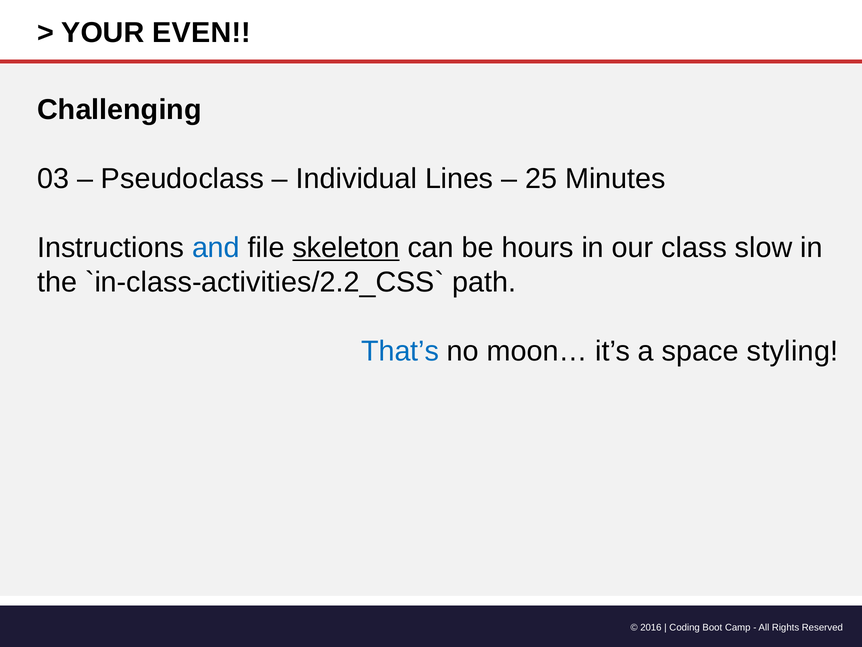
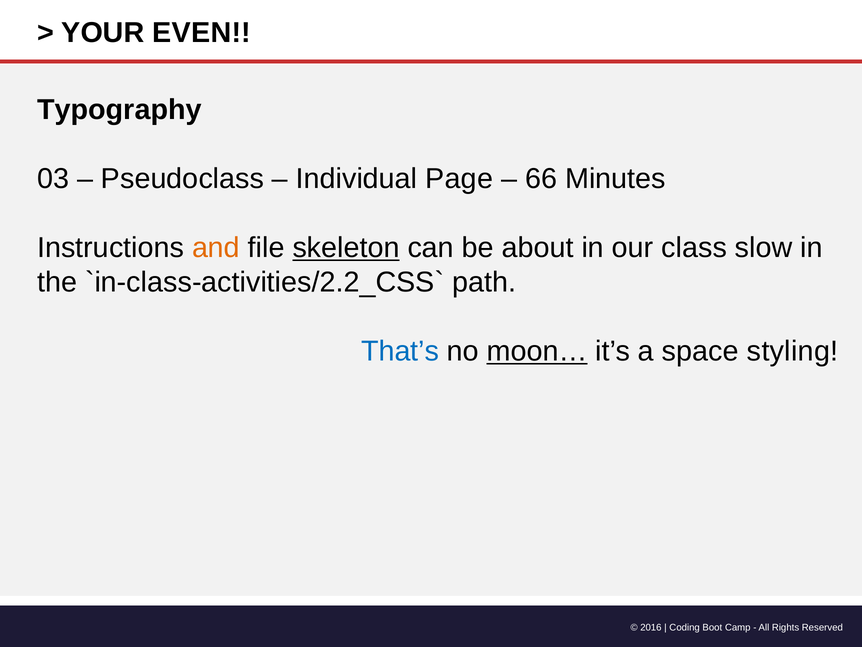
Challenging: Challenging -> Typography
Lines: Lines -> Page
25: 25 -> 66
and colour: blue -> orange
hours: hours -> about
moon… underline: none -> present
